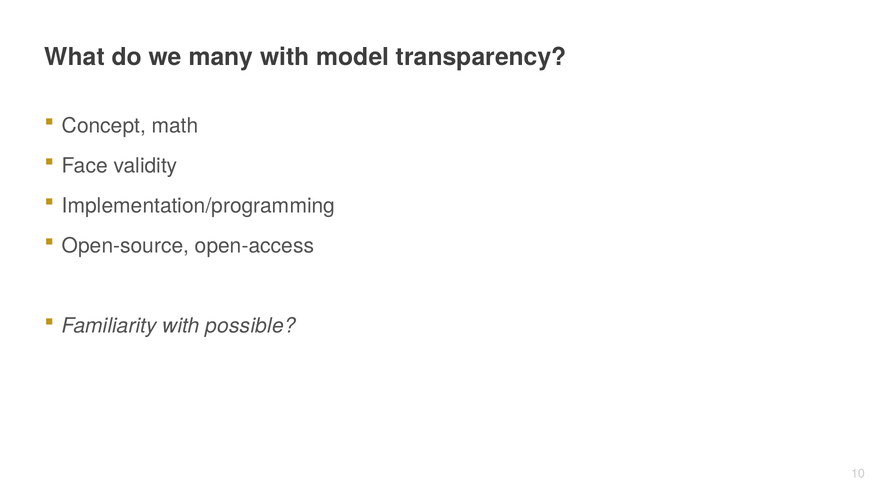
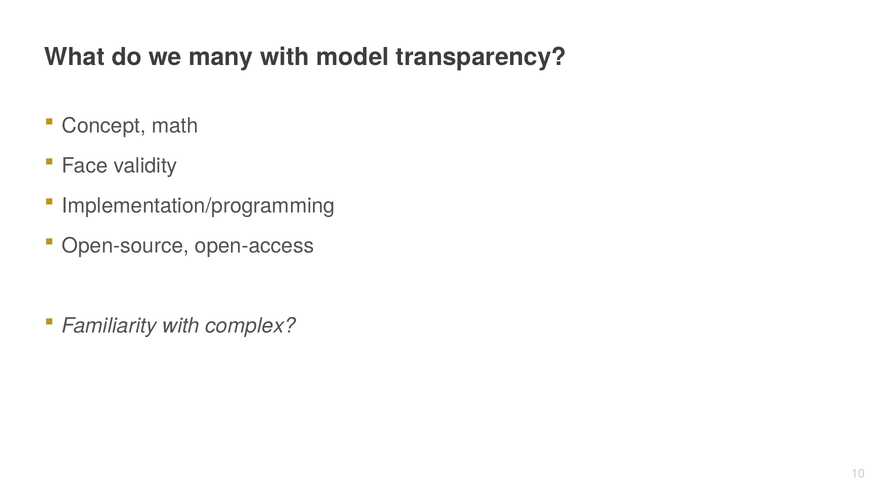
possible: possible -> complex
